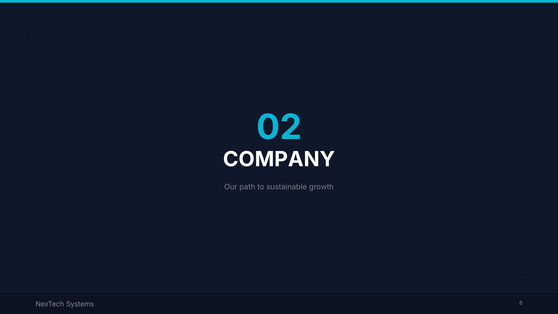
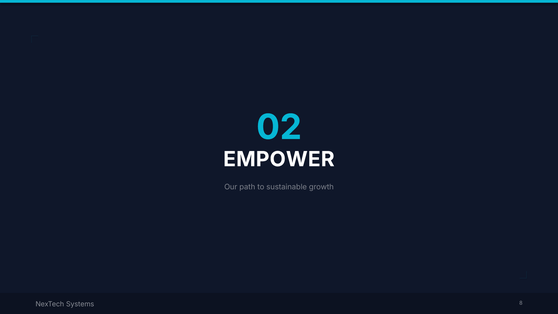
COMPANY: COMPANY -> EMPOWER
